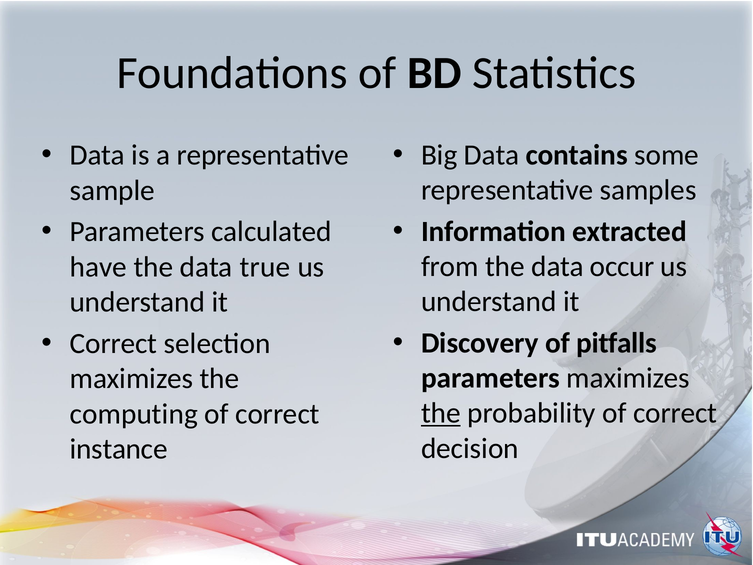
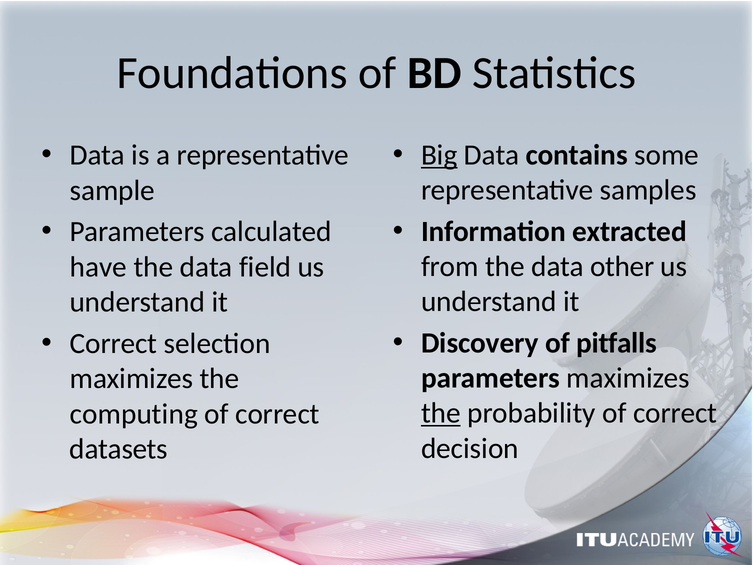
Big underline: none -> present
occur: occur -> other
true: true -> field
instance: instance -> datasets
